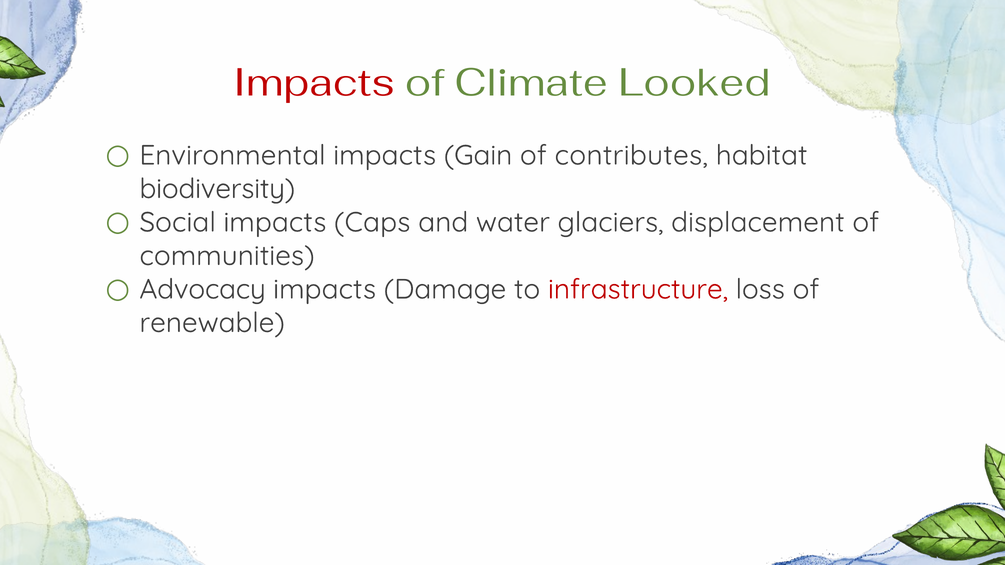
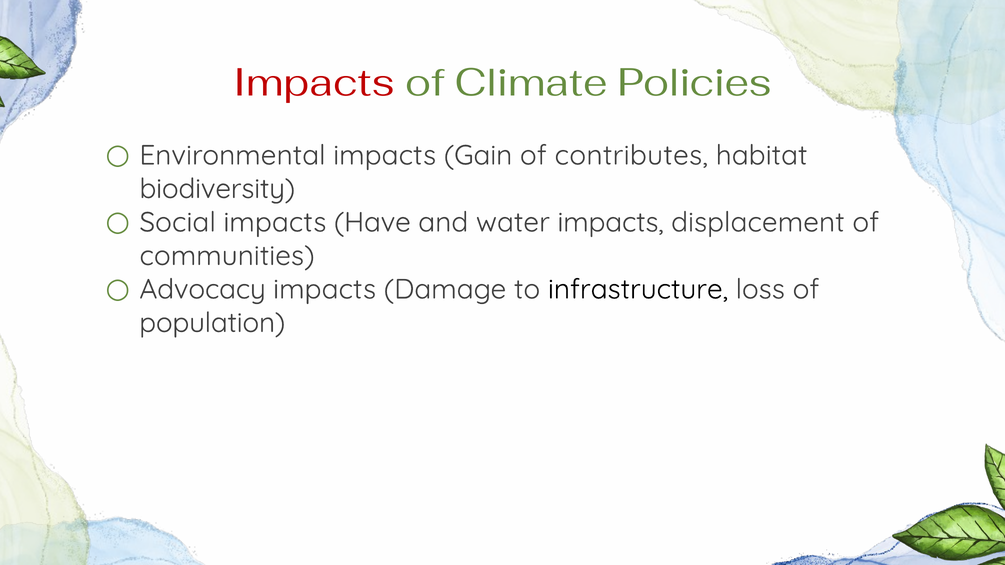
Looked: Looked -> Policies
Caps: Caps -> Have
water glaciers: glaciers -> impacts
infrastructure colour: red -> black
renewable: renewable -> population
